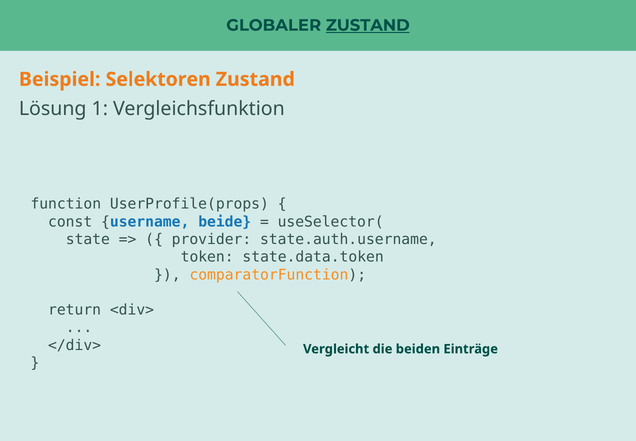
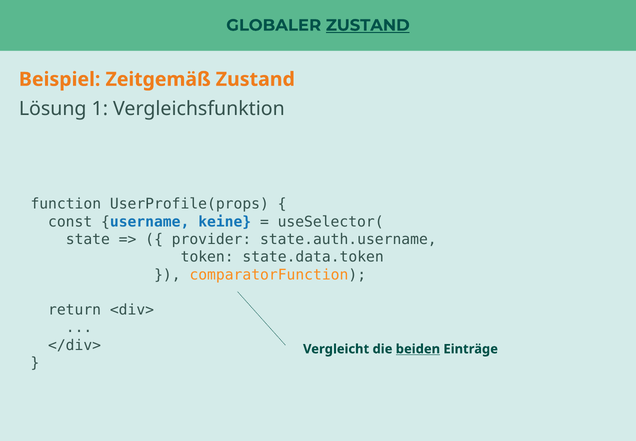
Selektoren: Selektoren -> Zeitgemäß
beide: beide -> keine
beiden underline: none -> present
